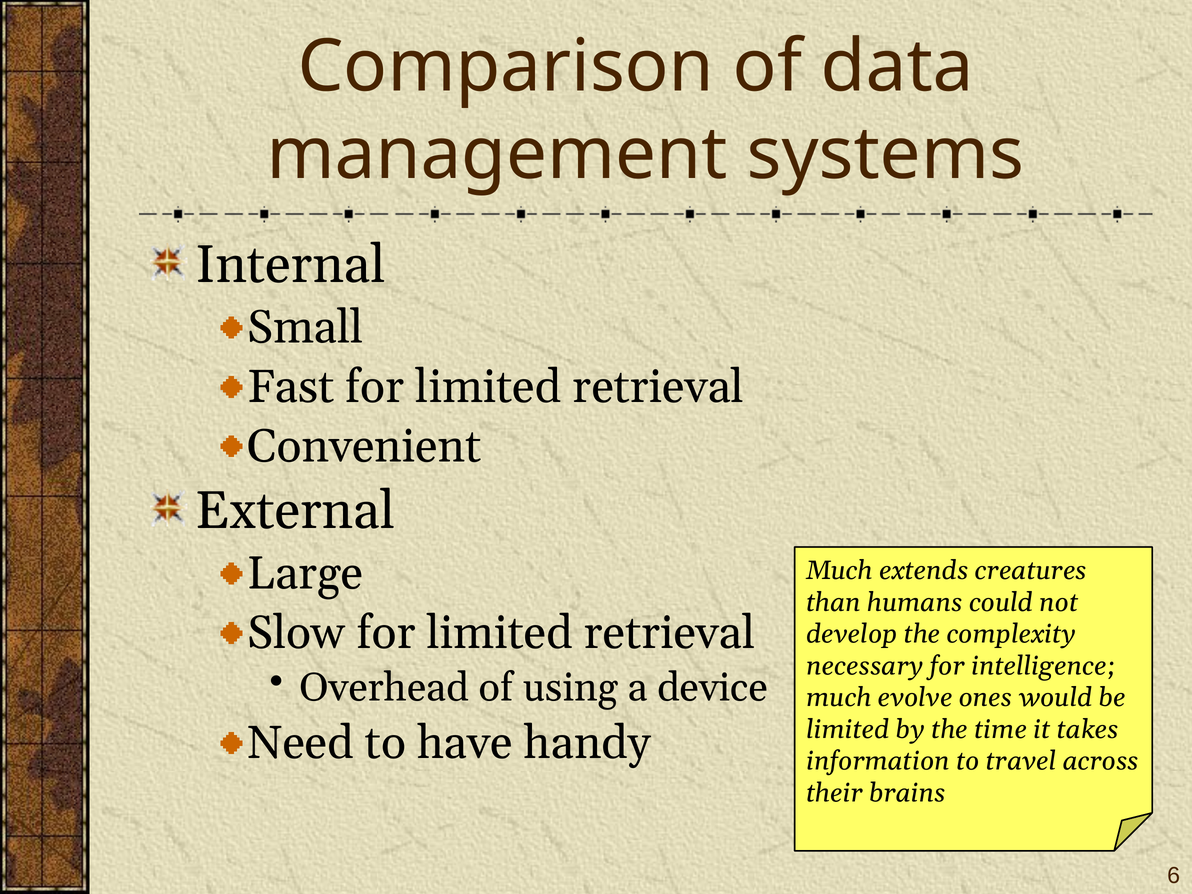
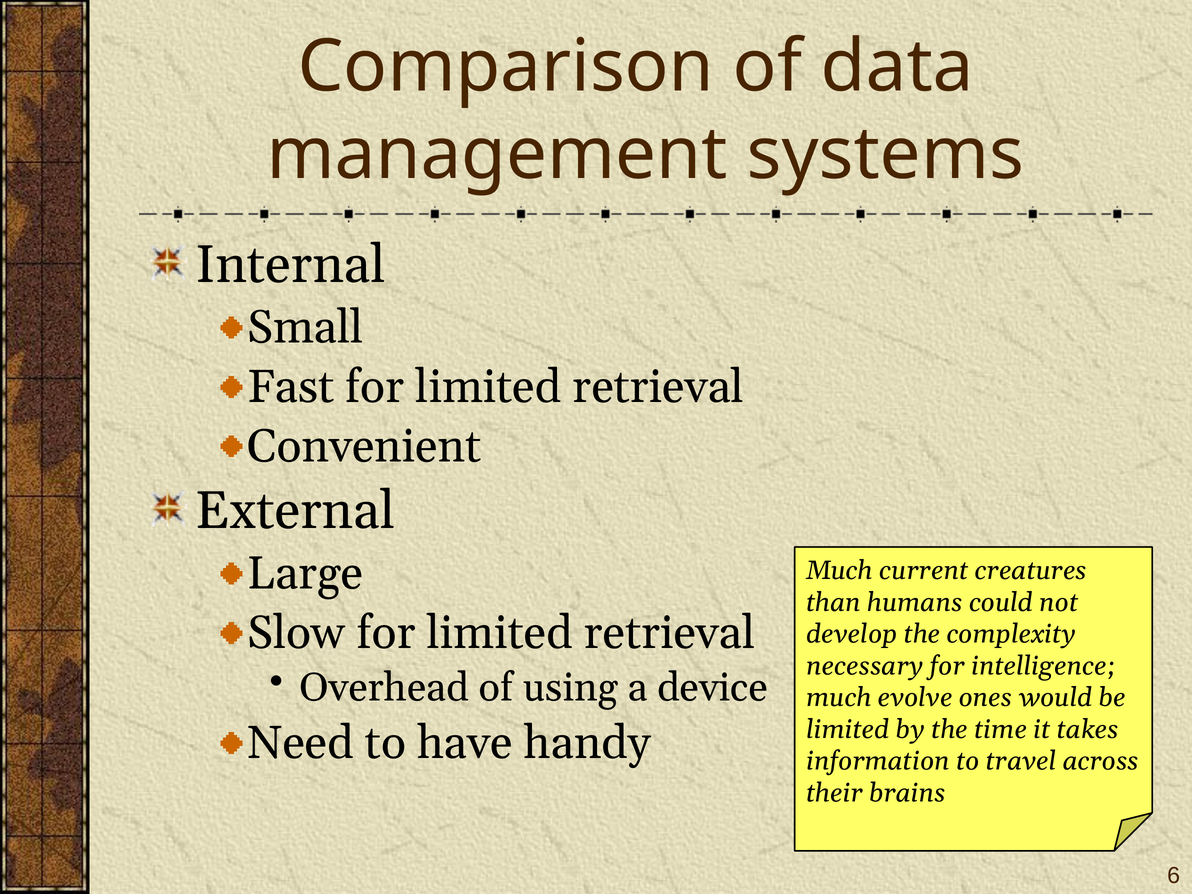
extends: extends -> current
